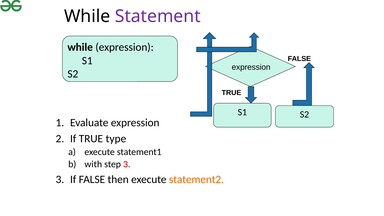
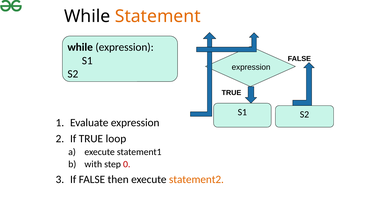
Statement colour: purple -> orange
type: type -> loop
step 3: 3 -> 0
